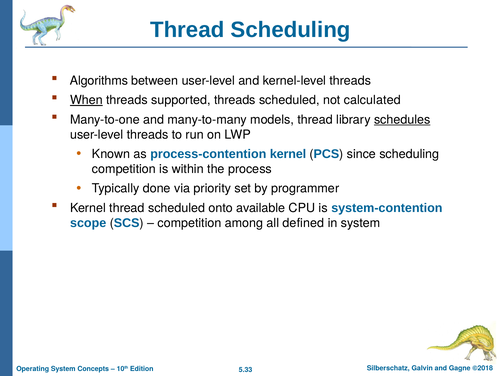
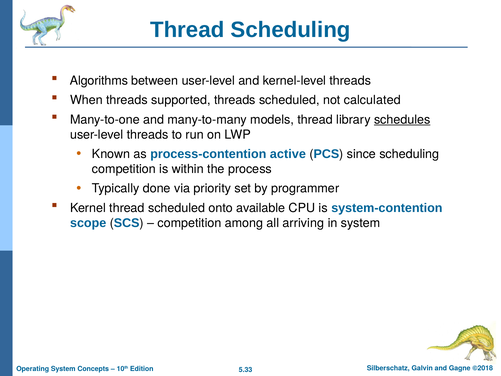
When underline: present -> none
process-contention kernel: kernel -> active
defined: defined -> arriving
